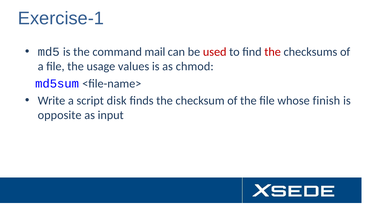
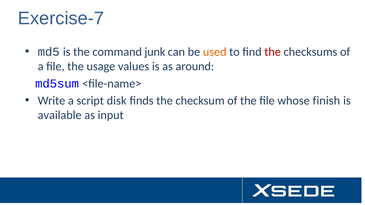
Exercise-1: Exercise-1 -> Exercise-7
mail: mail -> junk
used colour: red -> orange
chmod: chmod -> around
opposite: opposite -> available
